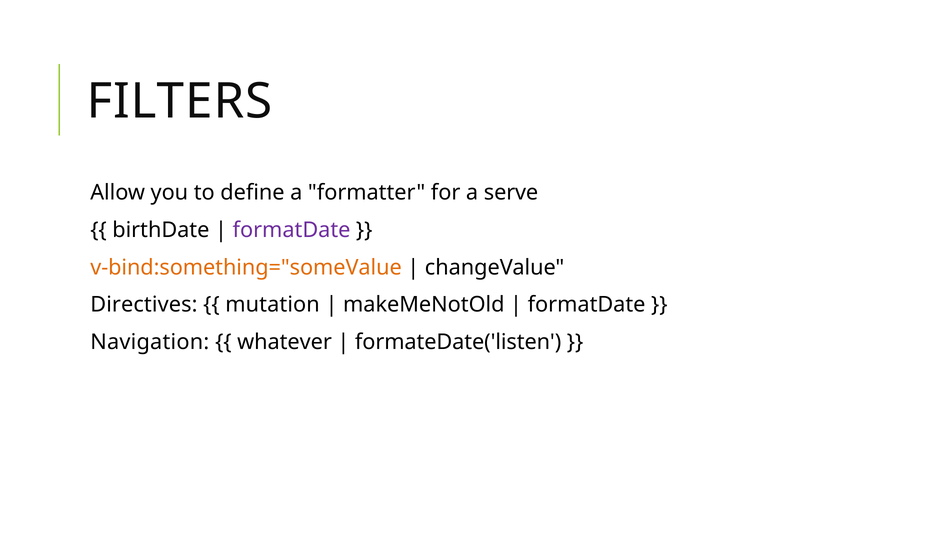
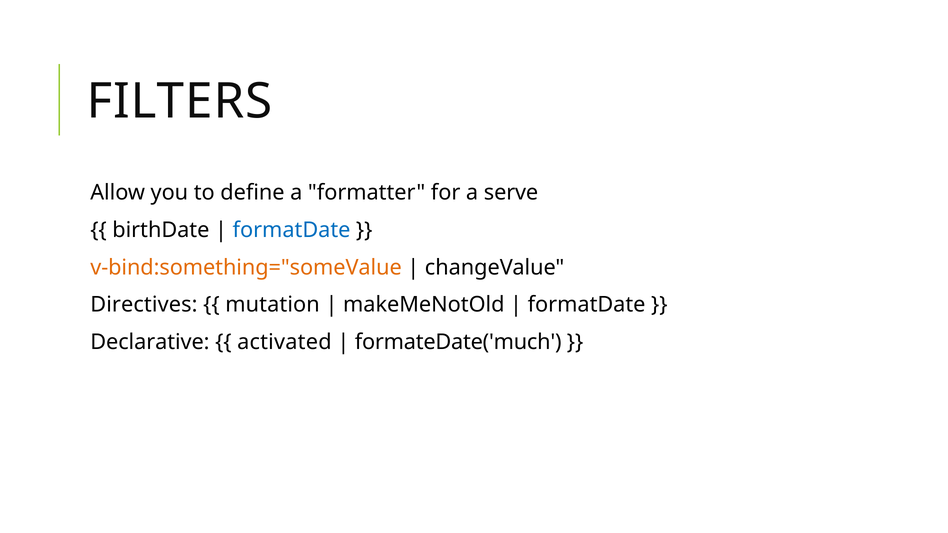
formatDate at (292, 230) colour: purple -> blue
Navigation: Navigation -> Declarative
whatever: whatever -> activated
formateDate('listen: formateDate('listen -> formateDate('much
